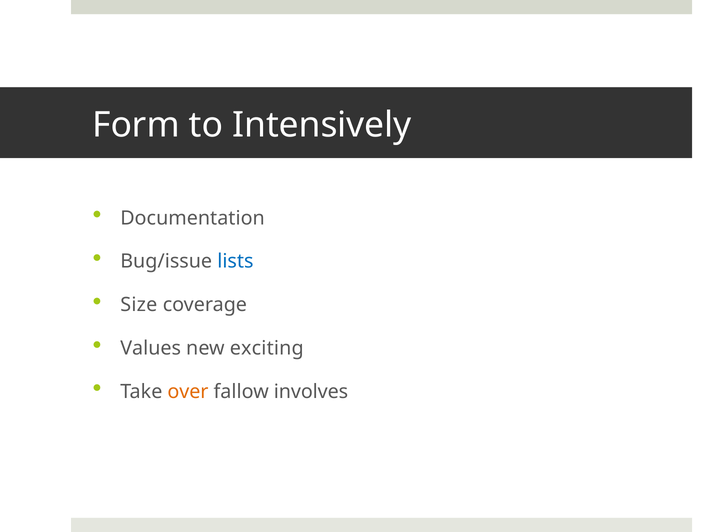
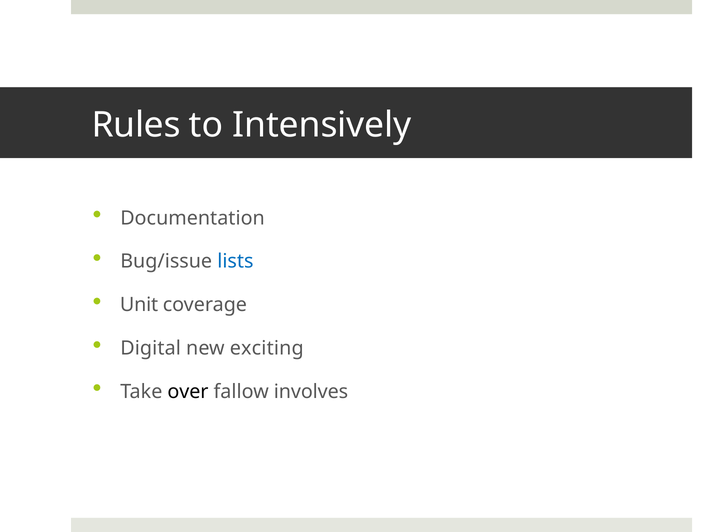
Form: Form -> Rules
Size: Size -> Unit
Values: Values -> Digital
over colour: orange -> black
